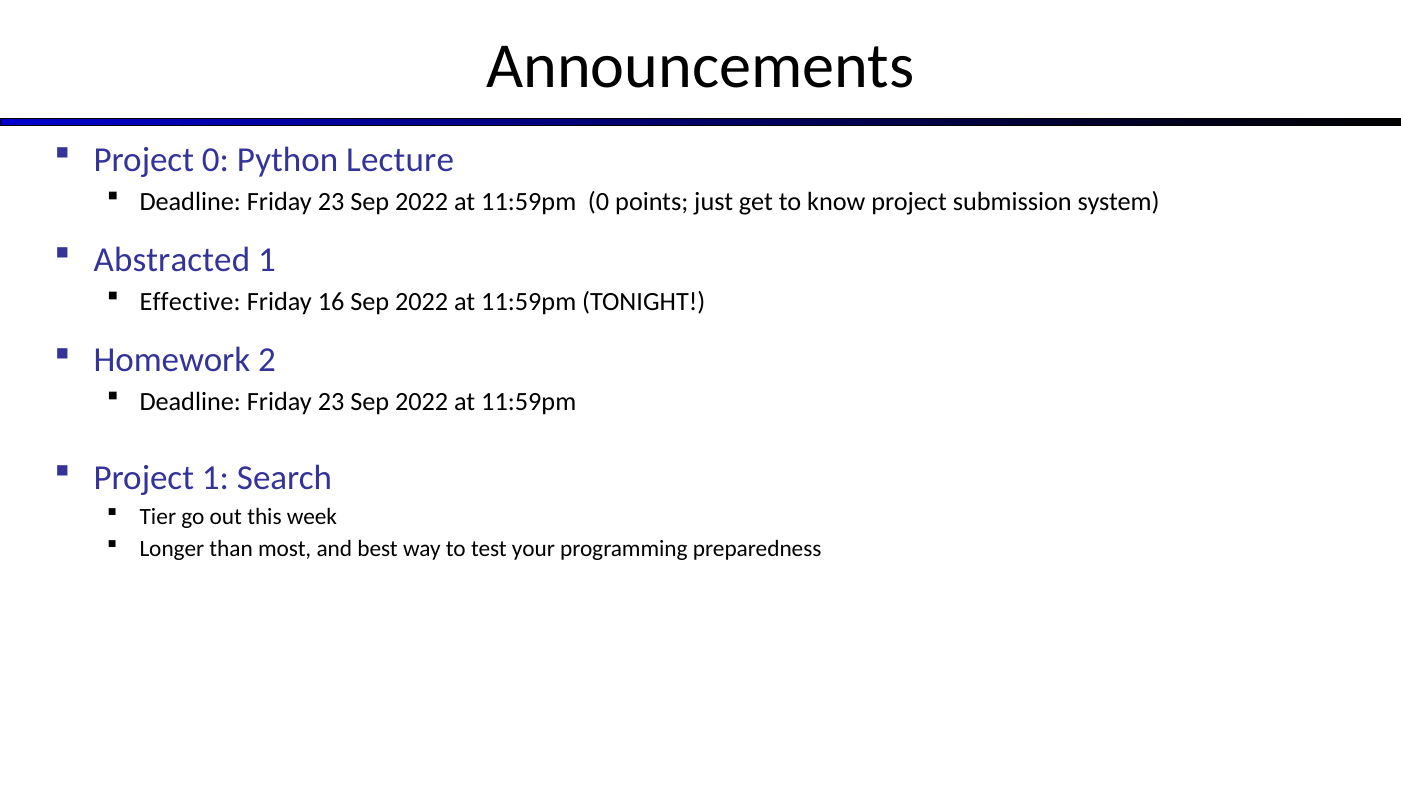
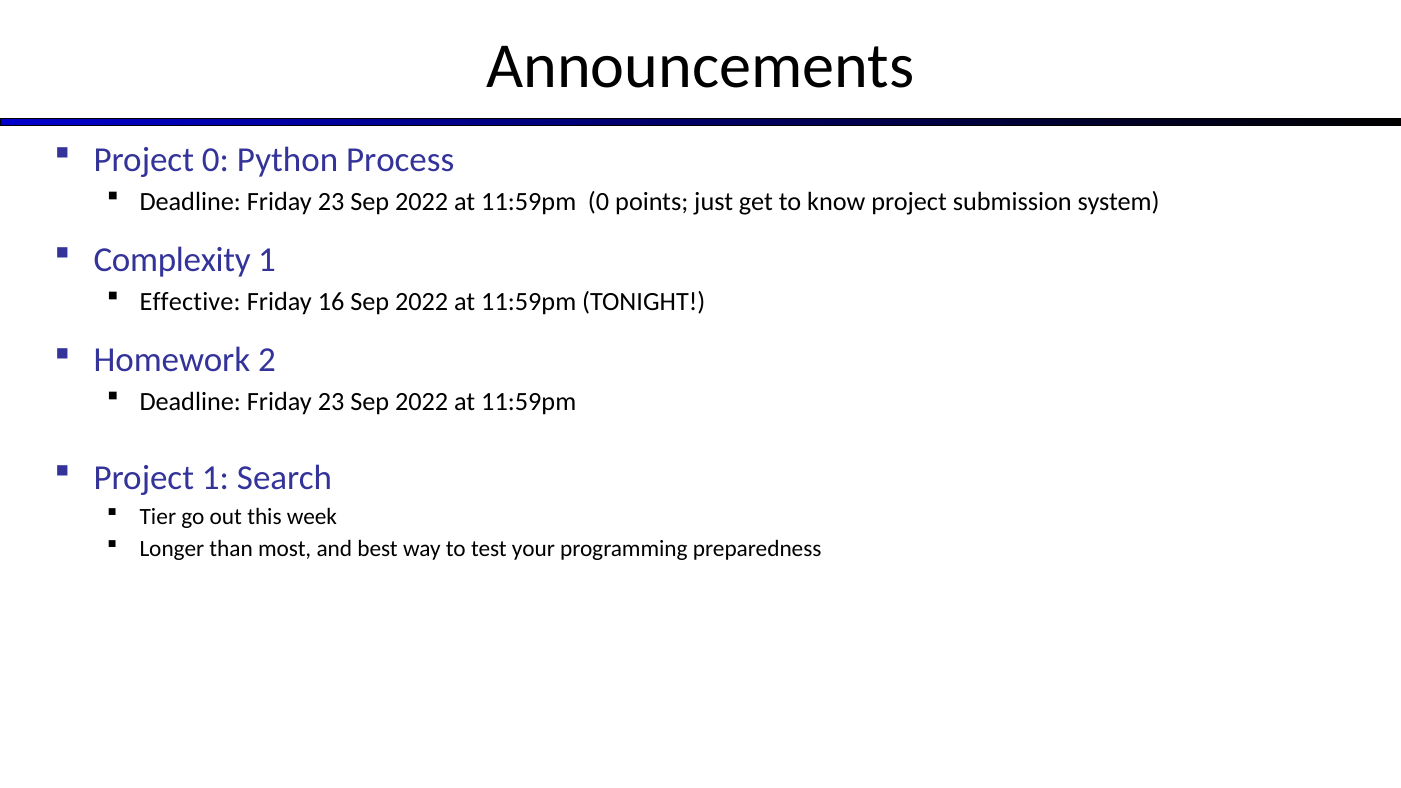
Lecture: Lecture -> Process
Abstracted: Abstracted -> Complexity
